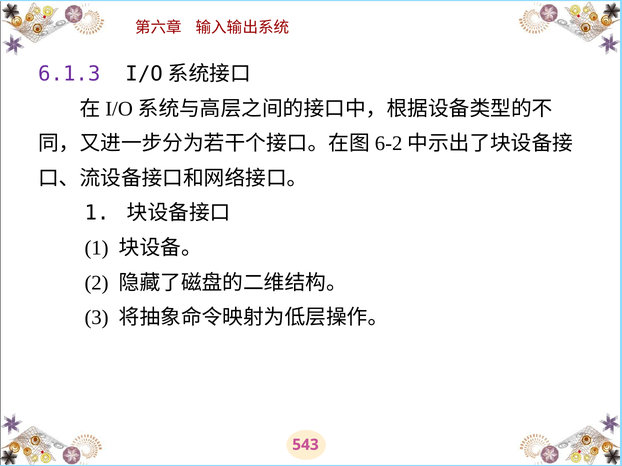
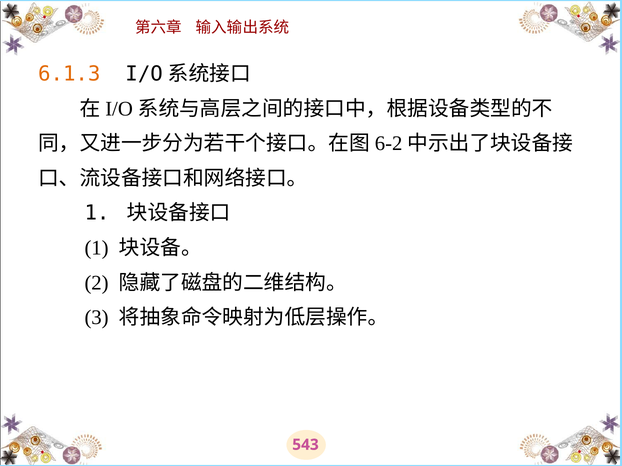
6.1.3 colour: purple -> orange
